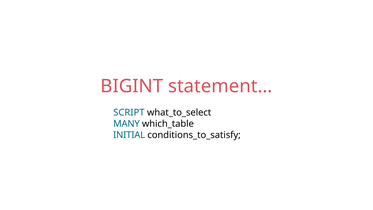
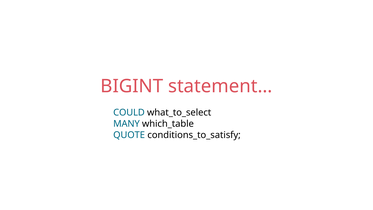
SCRIPT: SCRIPT -> COULD
INITIAL: INITIAL -> QUOTE
